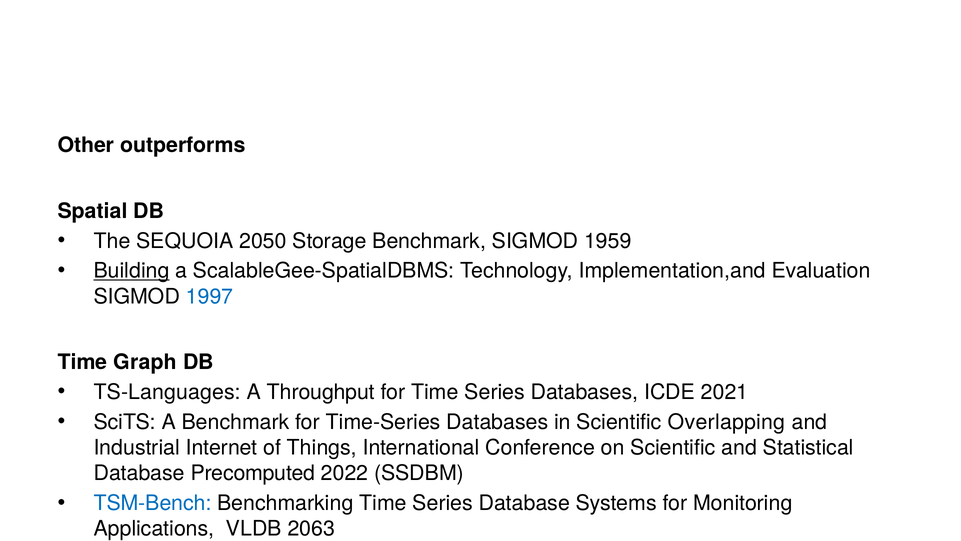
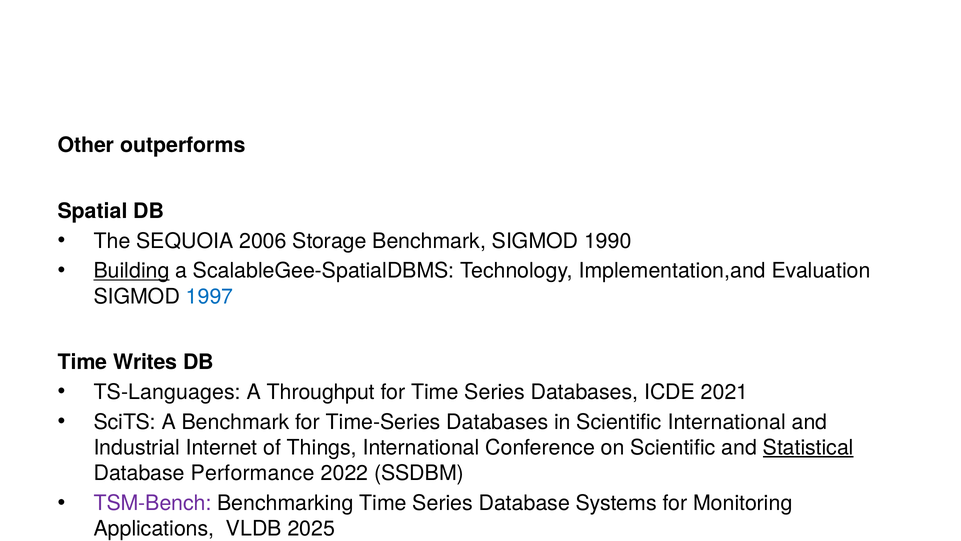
2050: 2050 -> 2006
1959: 1959 -> 1990
Graph: Graph -> Writes
Scientific Overlapping: Overlapping -> International
Statistical underline: none -> present
Database Precomputed: Precomputed -> Performance
TSM-Bench colour: blue -> purple
2063: 2063 -> 2025
